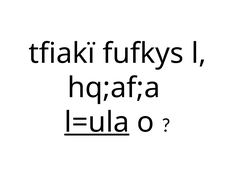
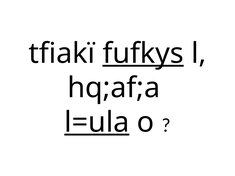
fufkys underline: none -> present
